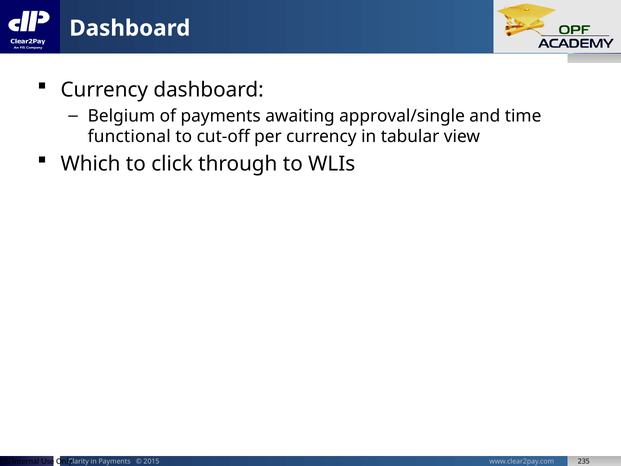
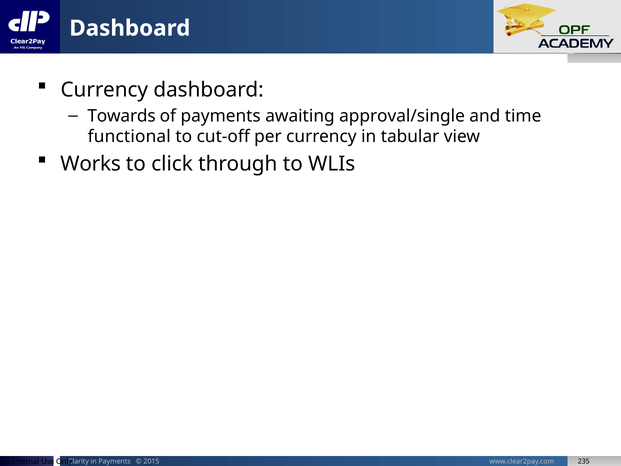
Belgium: Belgium -> Towards
Which: Which -> Works
